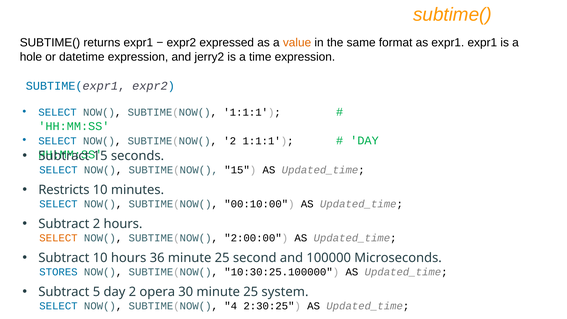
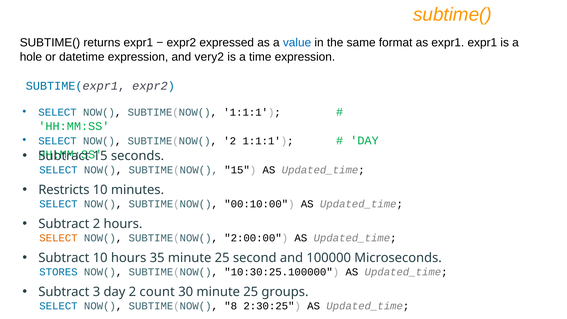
value colour: orange -> blue
jerry2: jerry2 -> very2
36: 36 -> 35
5: 5 -> 3
opera: opera -> count
system: system -> groups
4: 4 -> 8
